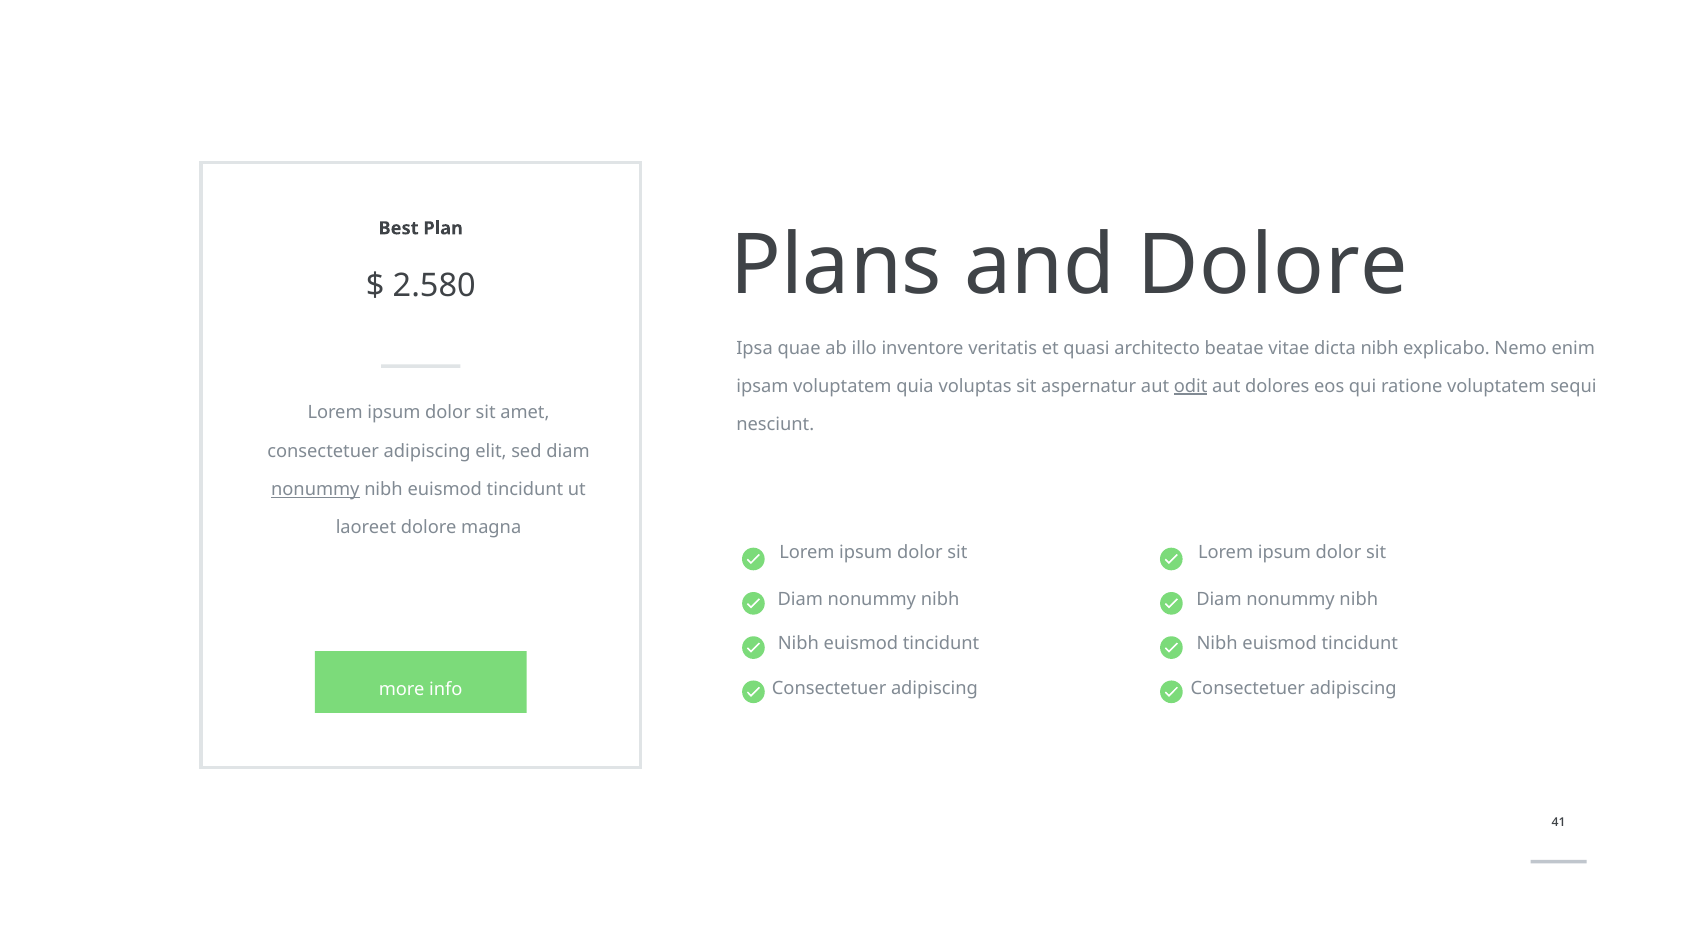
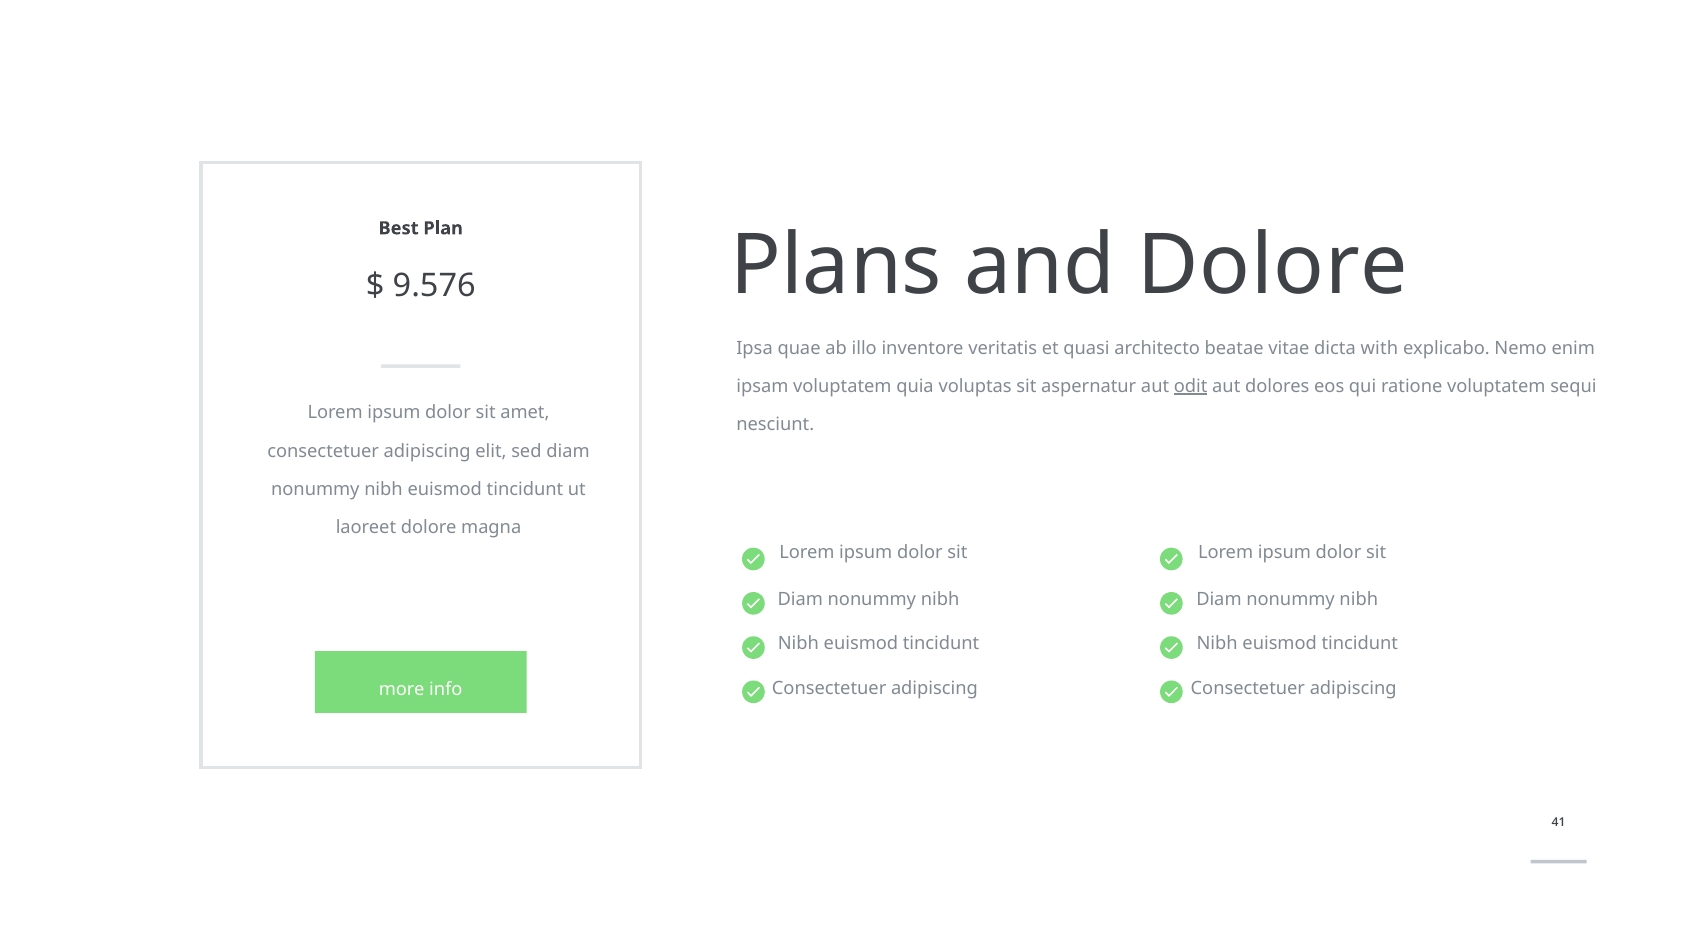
2.580: 2.580 -> 9.576
dicta nibh: nibh -> with
nonummy at (315, 489) underline: present -> none
